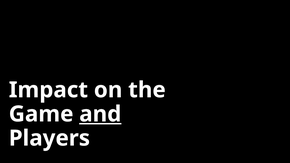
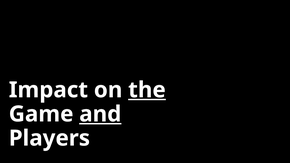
the underline: none -> present
